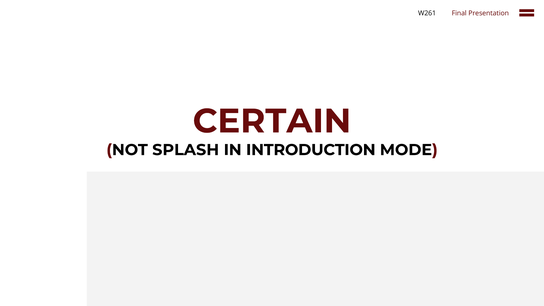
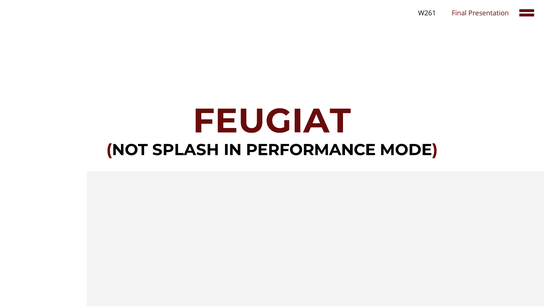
CERTAIN: CERTAIN -> FEUGIAT
INTRODUCTION: INTRODUCTION -> PERFORMANCE
